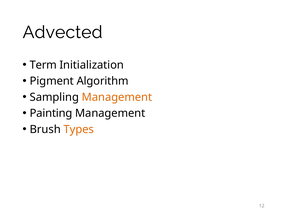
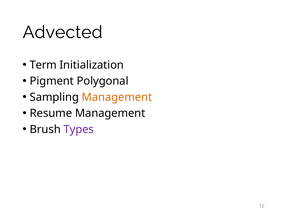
Algorithm: Algorithm -> Polygonal
Painting: Painting -> Resume
Types colour: orange -> purple
